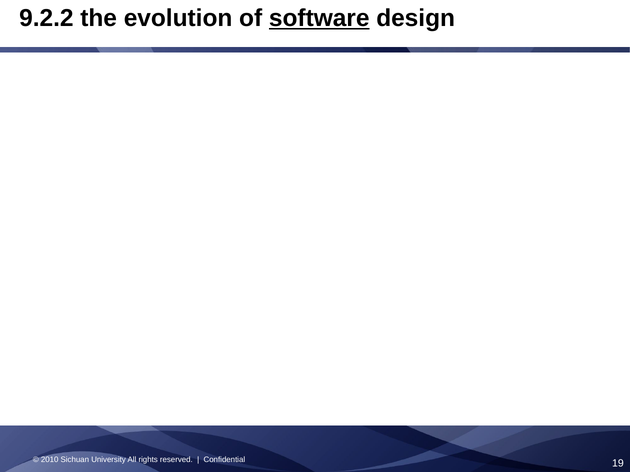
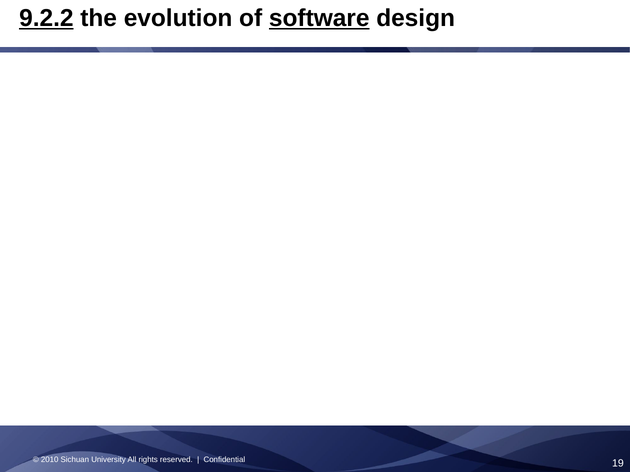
9.2.2 underline: none -> present
